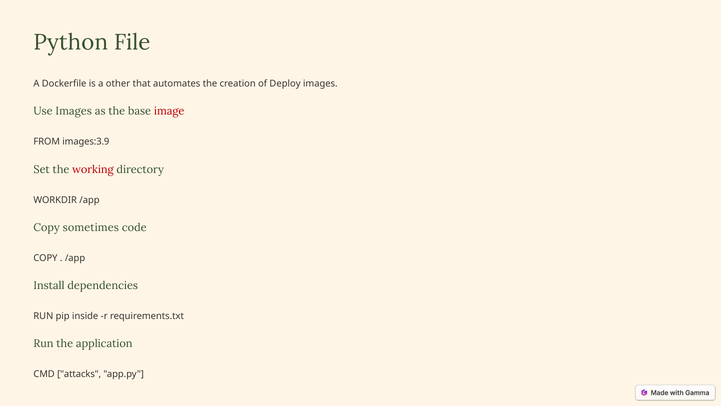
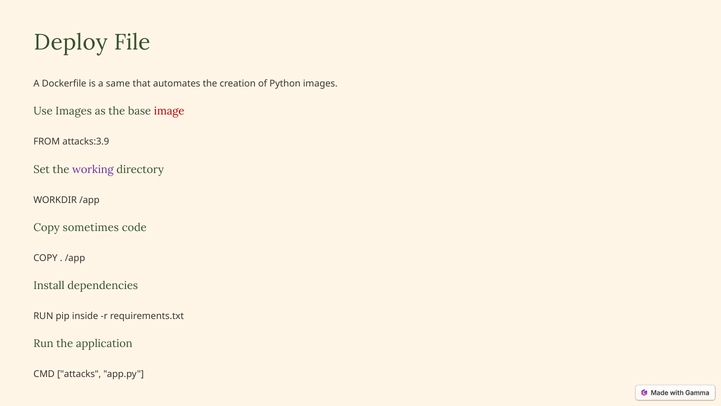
Python: Python -> Deploy
other: other -> same
Deploy: Deploy -> Python
images:3.9: images:3.9 -> attacks:3.9
working colour: red -> purple
